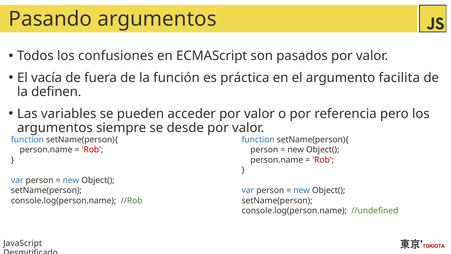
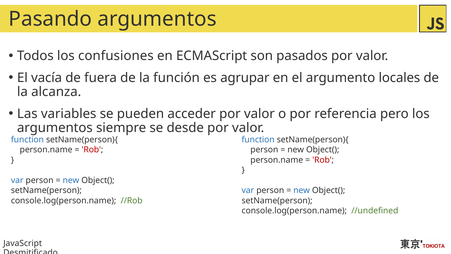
práctica: práctica -> agrupar
facilita: facilita -> locales
definen: definen -> alcanza
